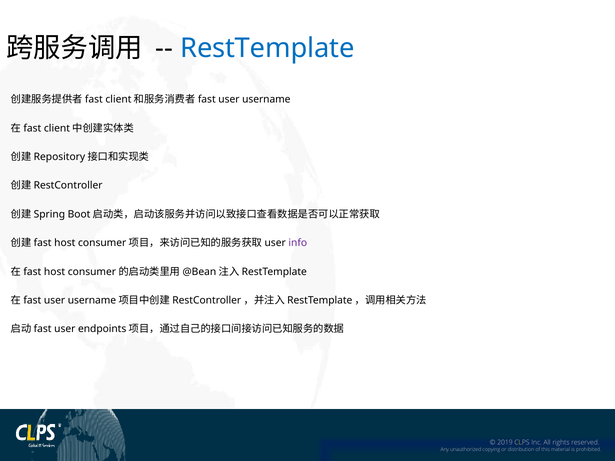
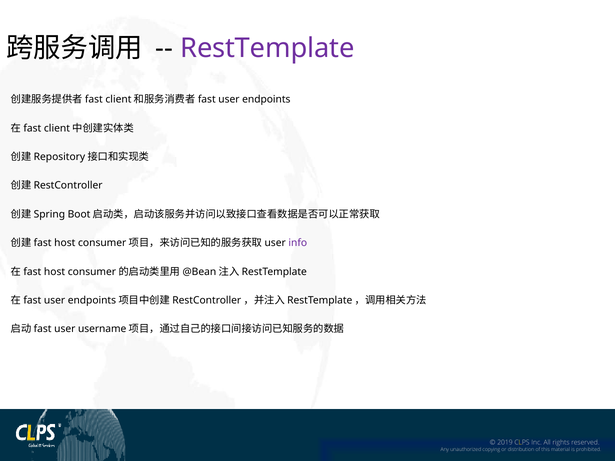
RestTemplate colour: blue -> purple
username at (266, 100): username -> endpoints
username at (92, 301): username -> endpoints
endpoints: endpoints -> username
